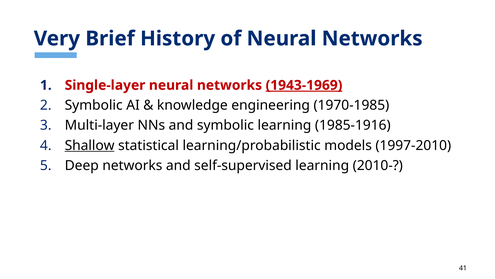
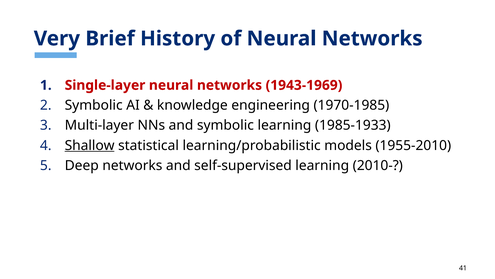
1943-1969 underline: present -> none
1985-1916: 1985-1916 -> 1985-1933
1997-2010: 1997-2010 -> 1955-2010
